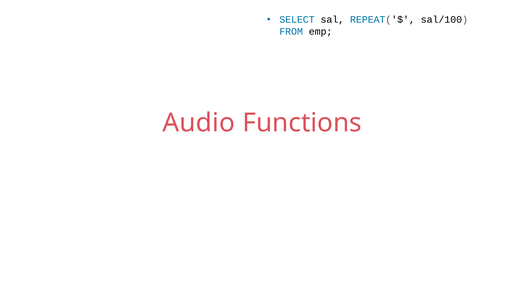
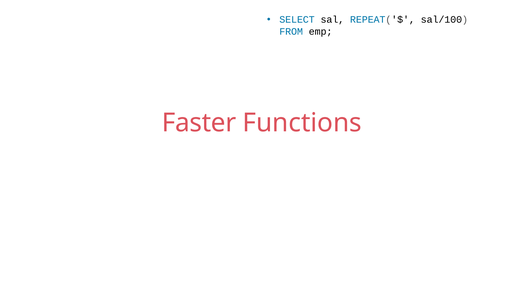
Audio: Audio -> Faster
